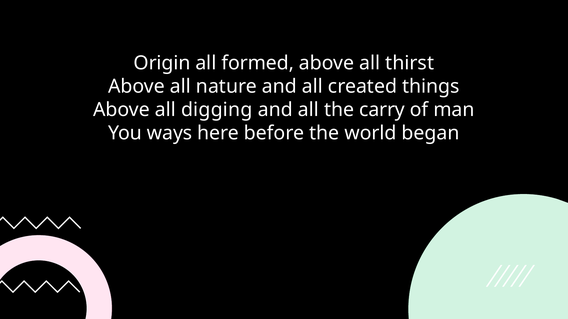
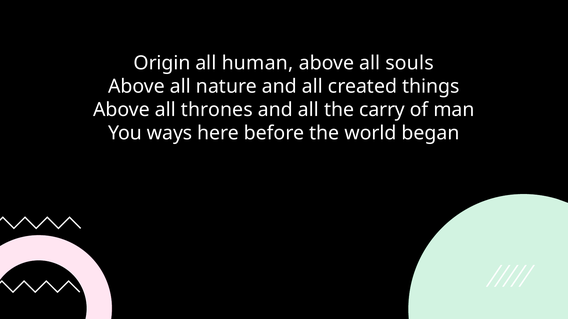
formed: formed -> human
thirst: thirst -> souls
digging: digging -> thrones
